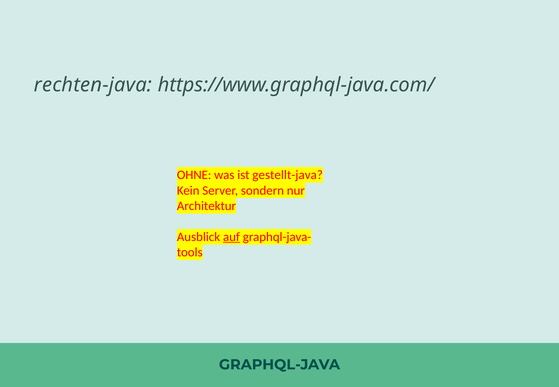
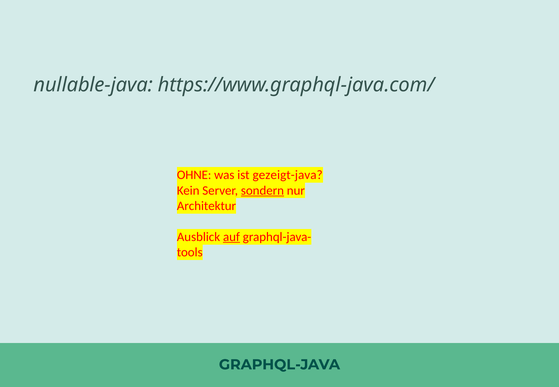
rechten-java: rechten-java -> nullable-java
gestellt-java: gestellt-java -> gezeigt-java
sondern underline: none -> present
